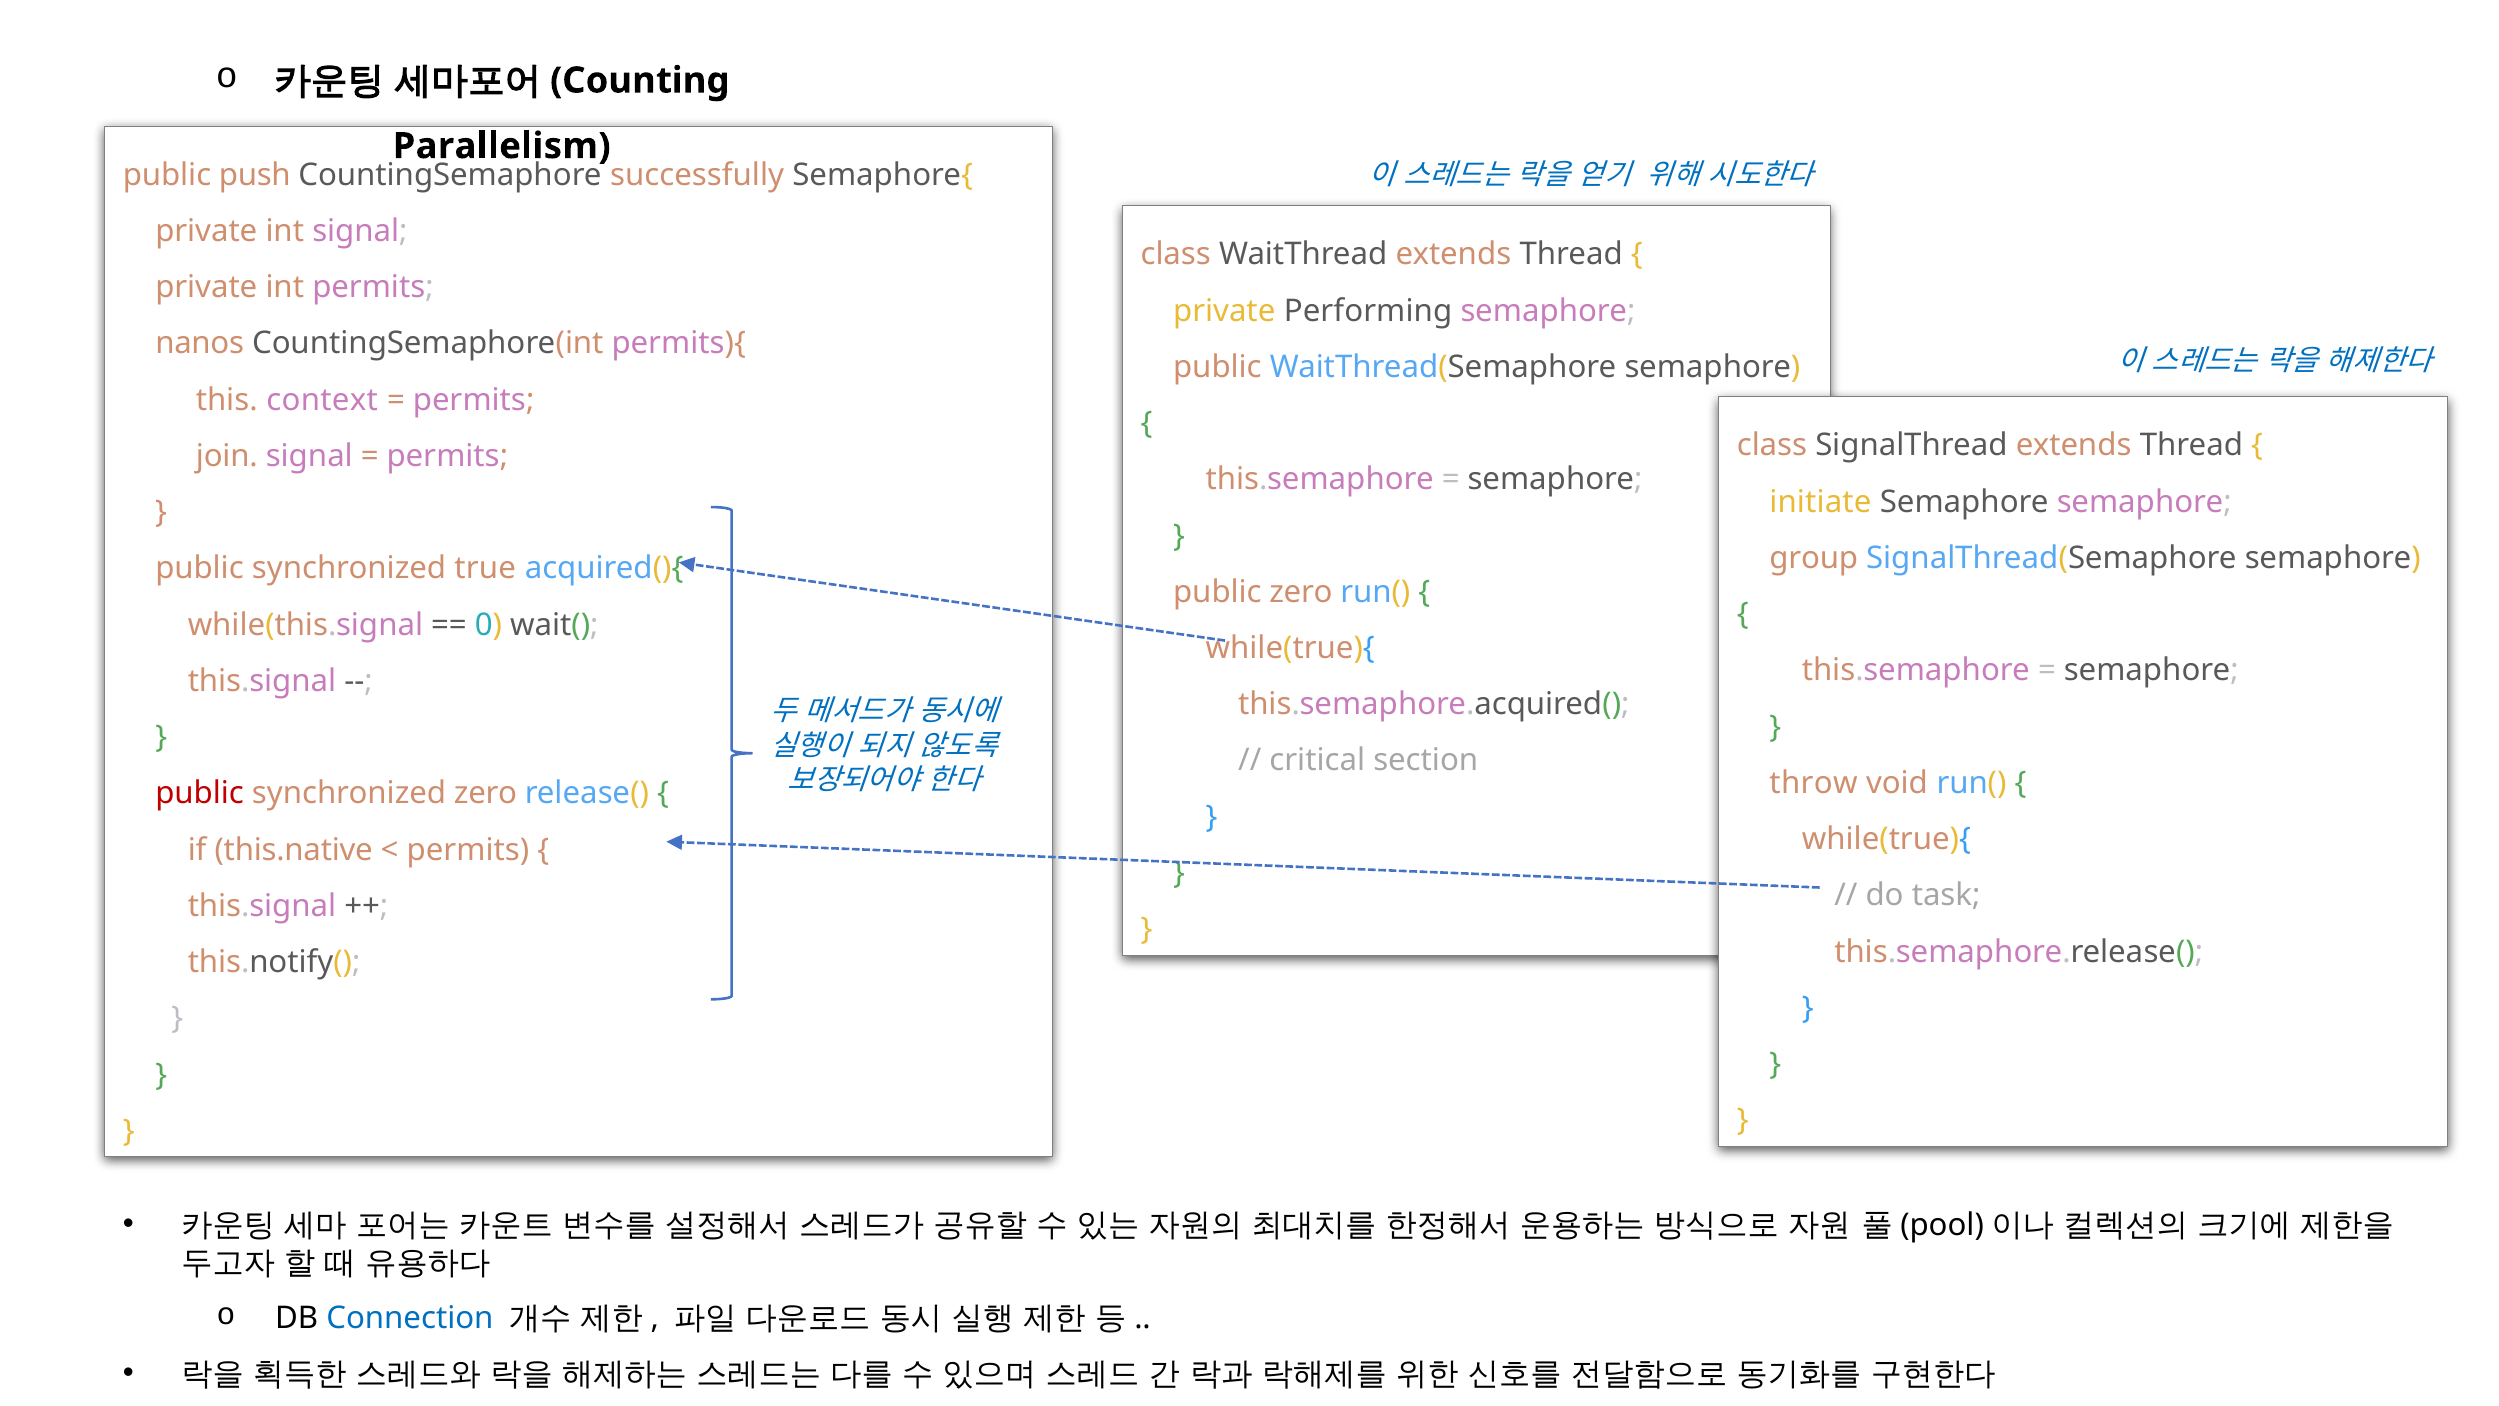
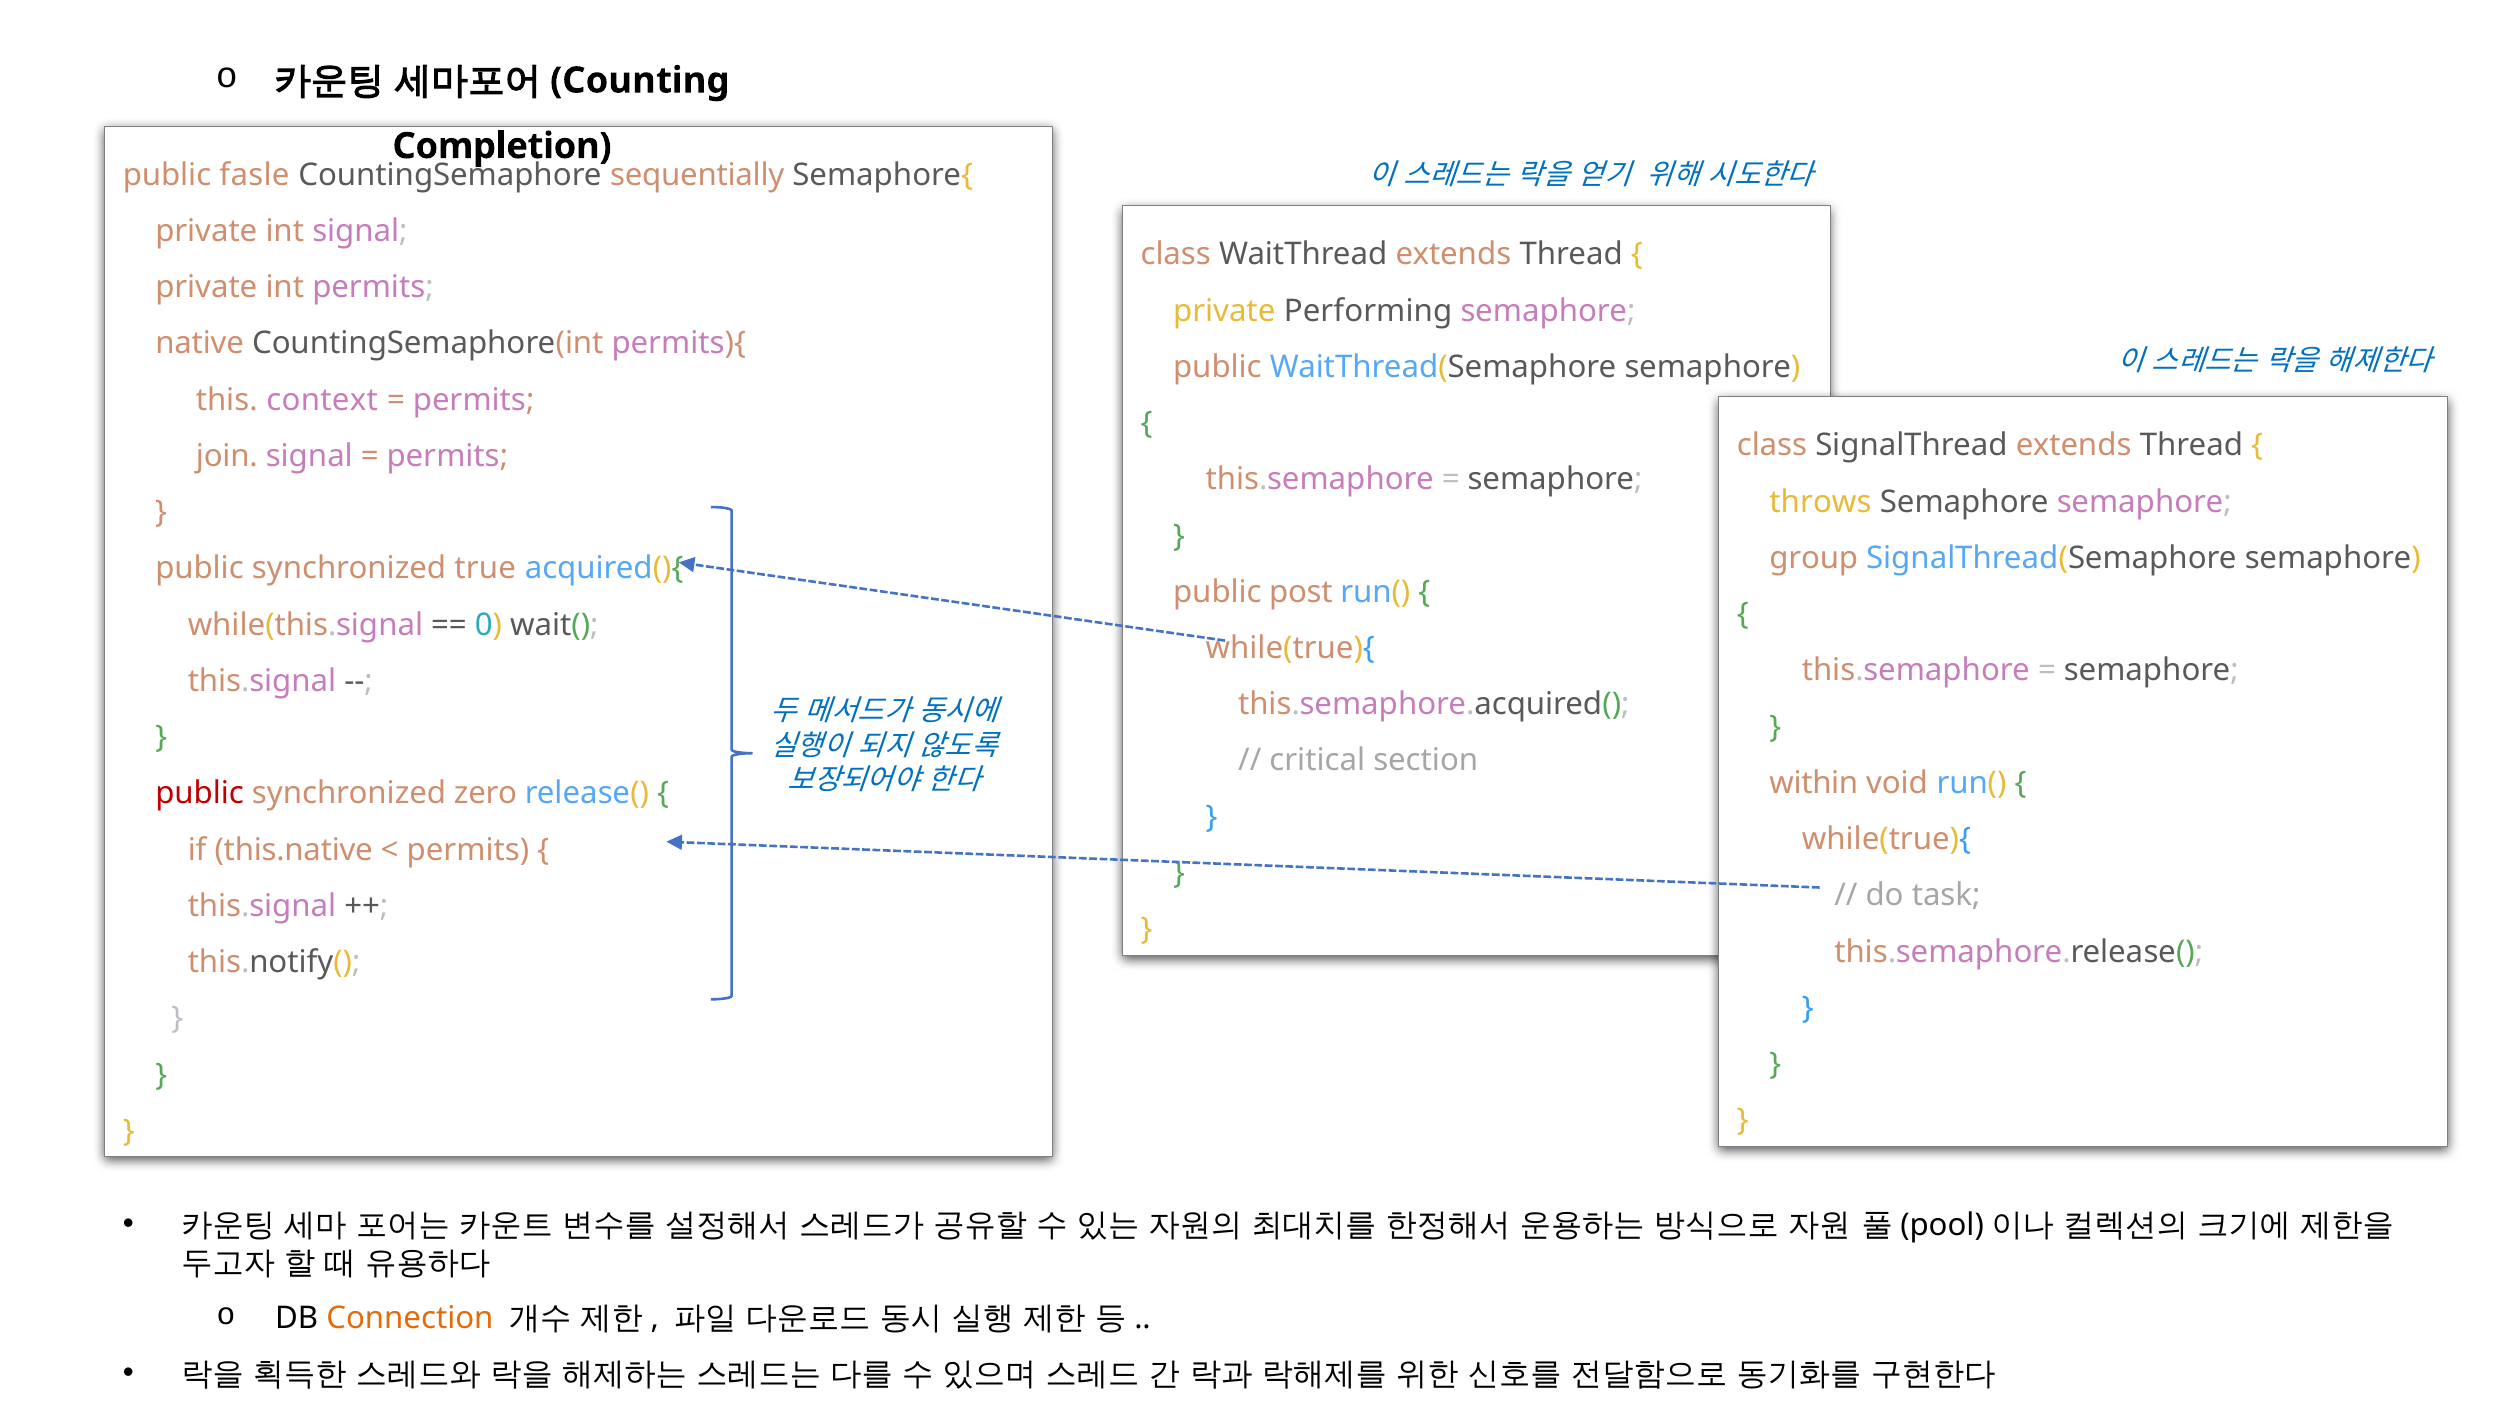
Parallelism: Parallelism -> Completion
push: push -> fasle
successfully: successfully -> sequentially
nanos: nanos -> native
initiate: initiate -> throws
public zero: zero -> post
throw: throw -> within
Connection colour: blue -> orange
